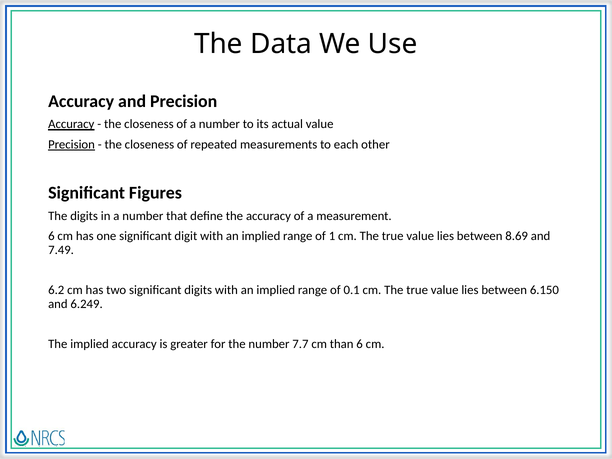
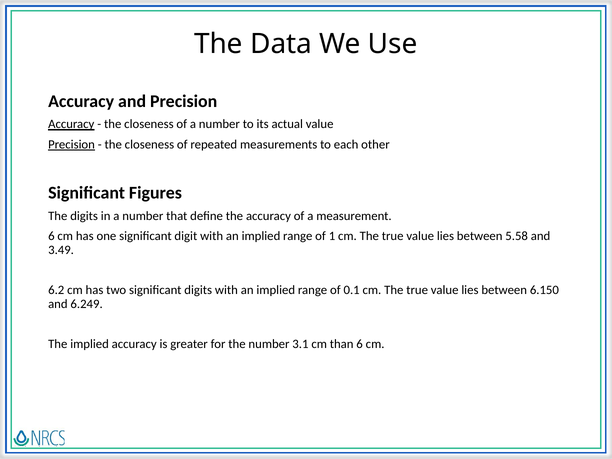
8.69: 8.69 -> 5.58
7.49: 7.49 -> 3.49
7.7: 7.7 -> 3.1
